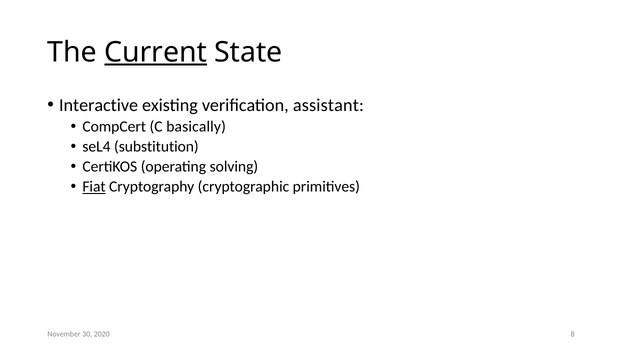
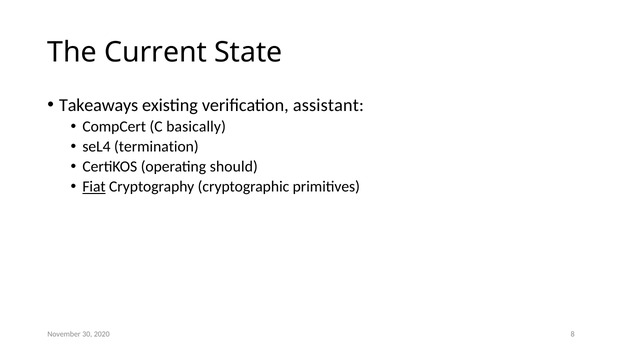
Current underline: present -> none
Interactive: Interactive -> Takeaways
substitution: substitution -> termination
solving: solving -> should
